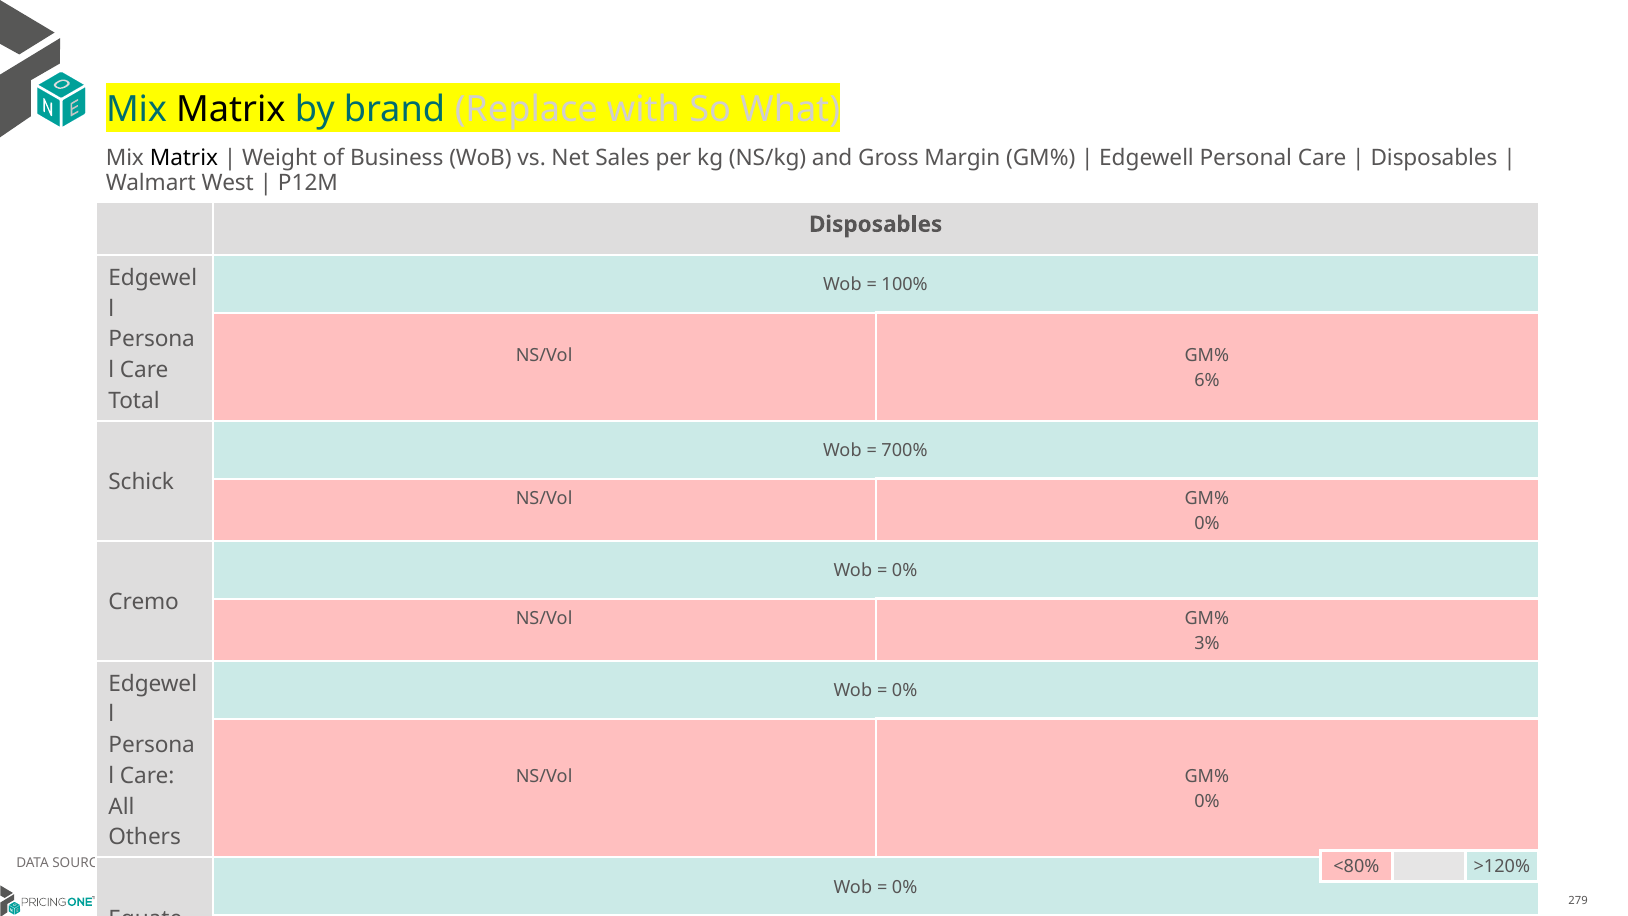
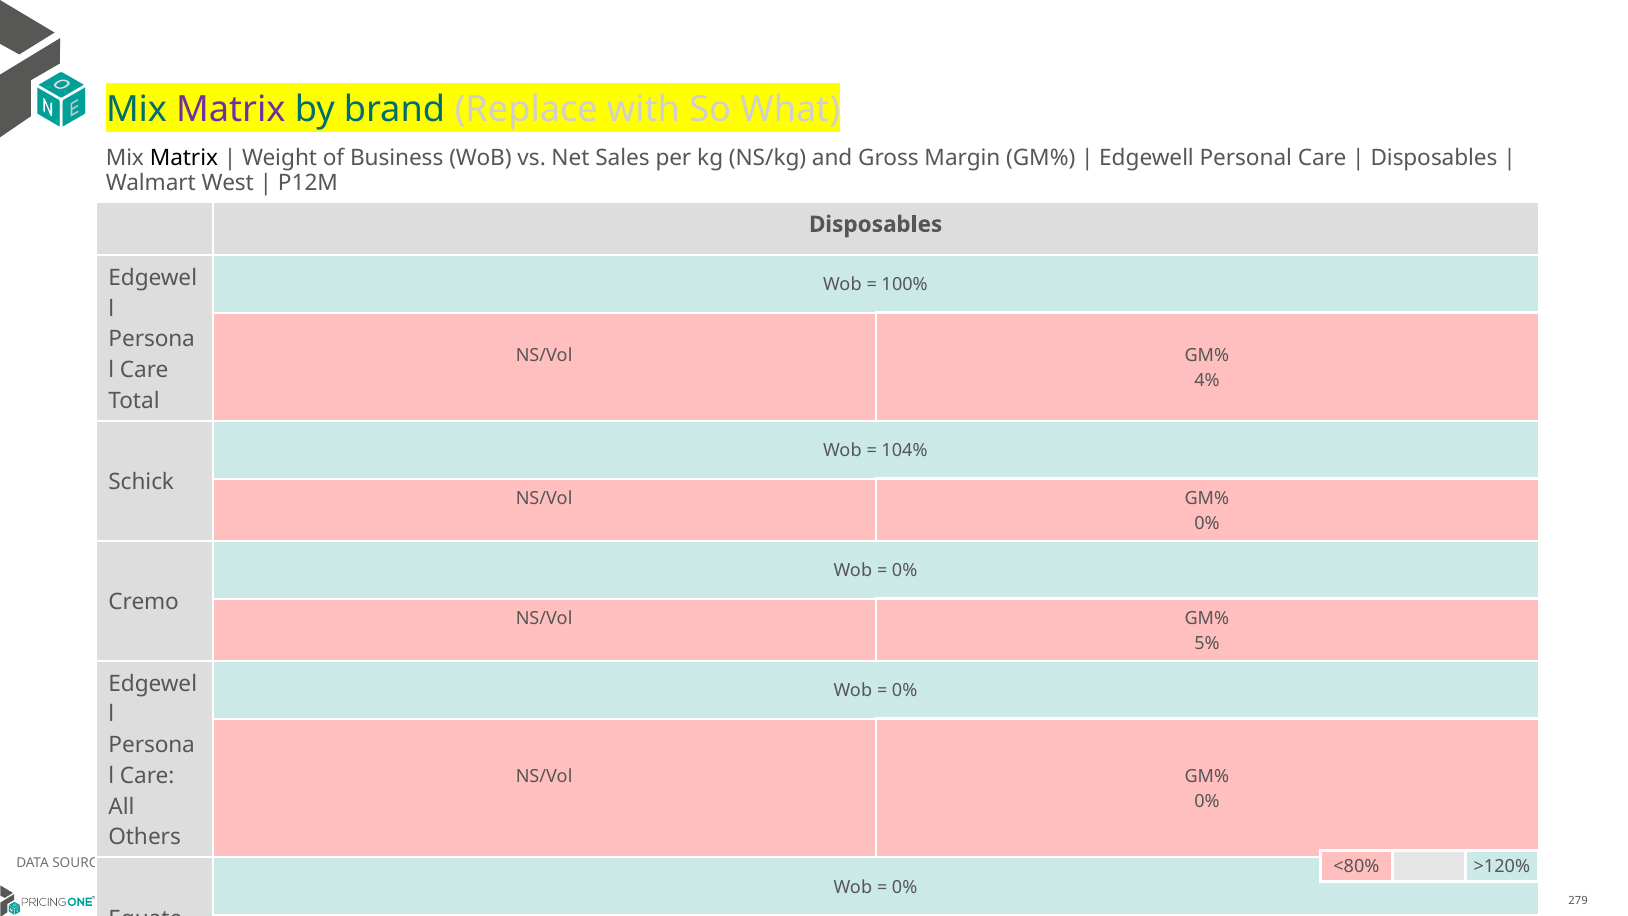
Matrix at (231, 109) colour: black -> purple
6%: 6% -> 4%
700%: 700% -> 104%
3%: 3% -> 5%
